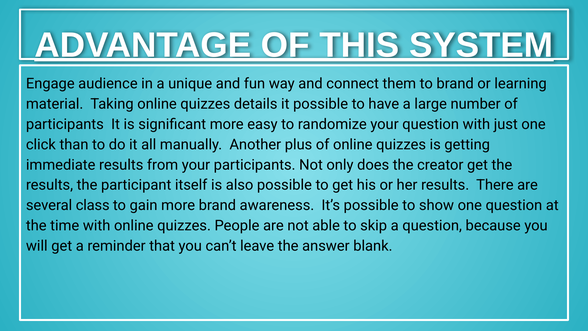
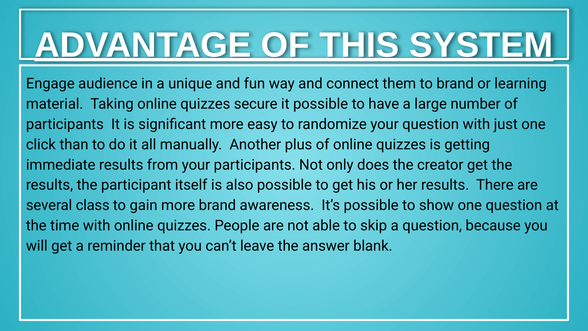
details: details -> secure
